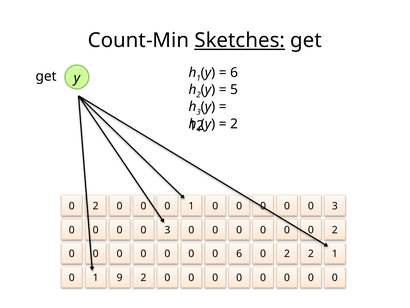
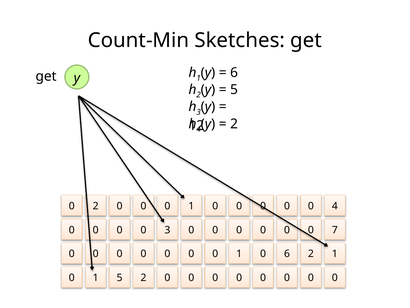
Sketches underline: present -> none
3 at (335, 206): 3 -> 4
2 at (335, 230): 2 -> 7
6 at (239, 254): 6 -> 1
2 at (287, 254): 2 -> 6
1 9: 9 -> 5
